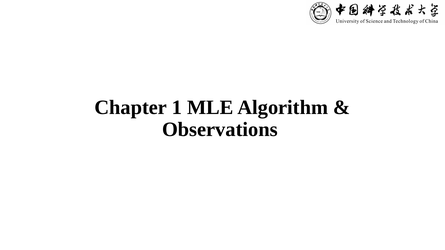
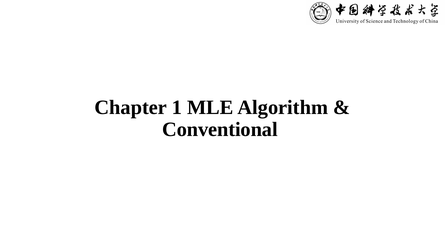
Observations: Observations -> Conventional
